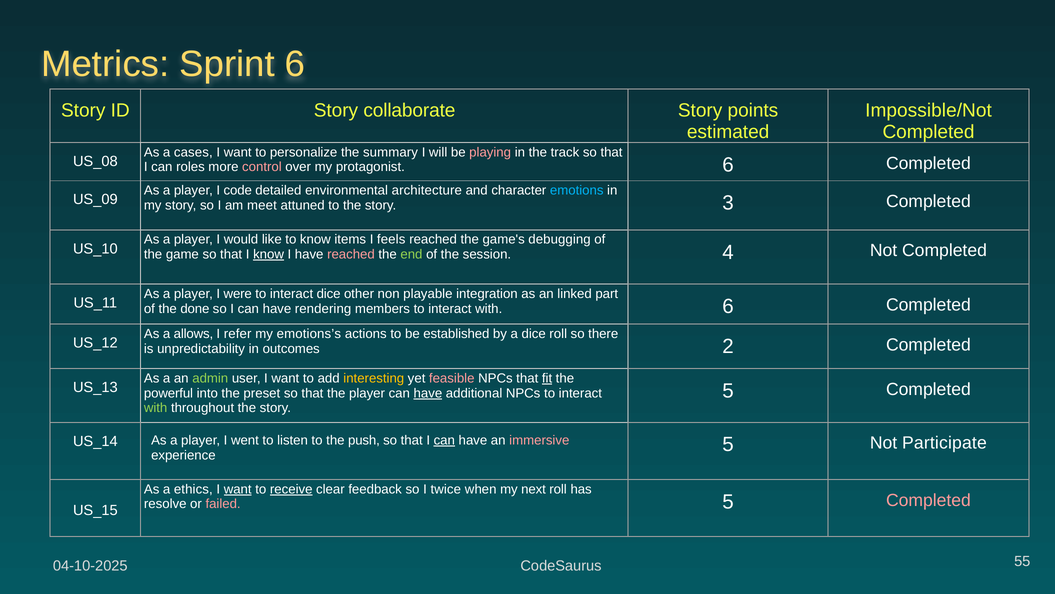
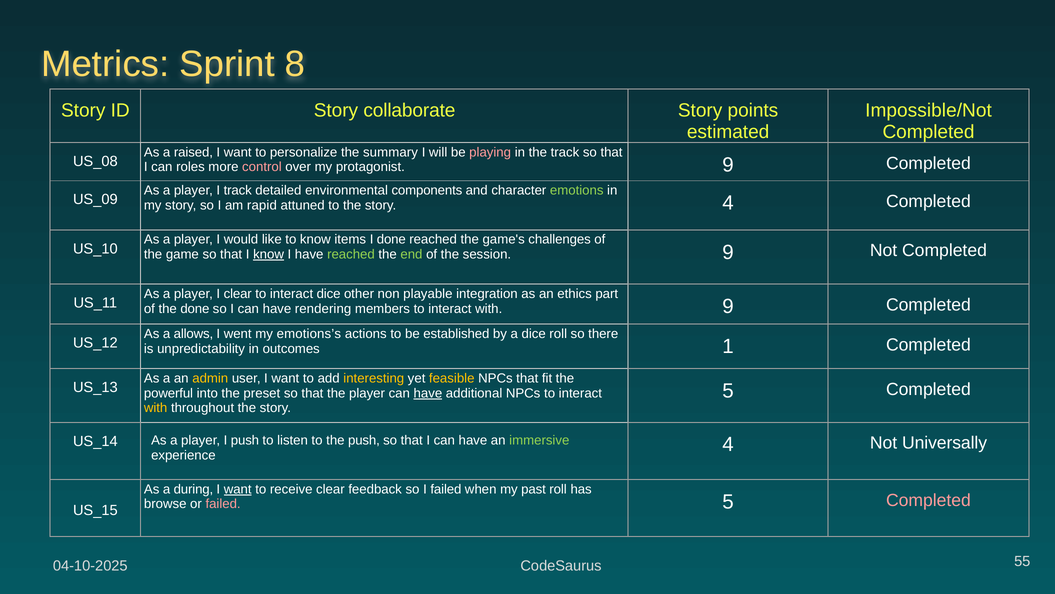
Sprint 6: 6 -> 8
cases: cases -> raised
protagonist 6: 6 -> 9
I code: code -> track
architecture: architecture -> components
emotions colour: light blue -> light green
meet: meet -> rapid
story 3: 3 -> 4
I feels: feels -> done
debugging: debugging -> challenges
reached at (351, 254) colour: pink -> light green
session 4: 4 -> 9
I were: were -> clear
linked: linked -> ethics
with 6: 6 -> 9
refer: refer -> went
2: 2 -> 1
admin colour: light green -> yellow
feasible colour: pink -> yellow
fit underline: present -> none
with at (156, 408) colour: light green -> yellow
I went: went -> push
can at (444, 440) underline: present -> none
immersive colour: pink -> light green
experience 5: 5 -> 4
Participate: Participate -> Universally
ethics: ethics -> during
receive underline: present -> none
I twice: twice -> failed
next: next -> past
resolve: resolve -> browse
